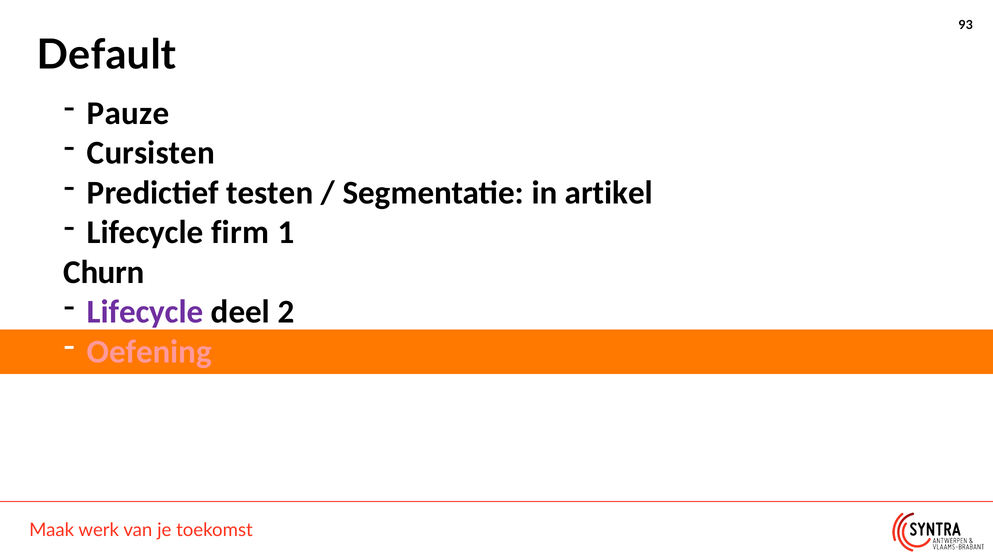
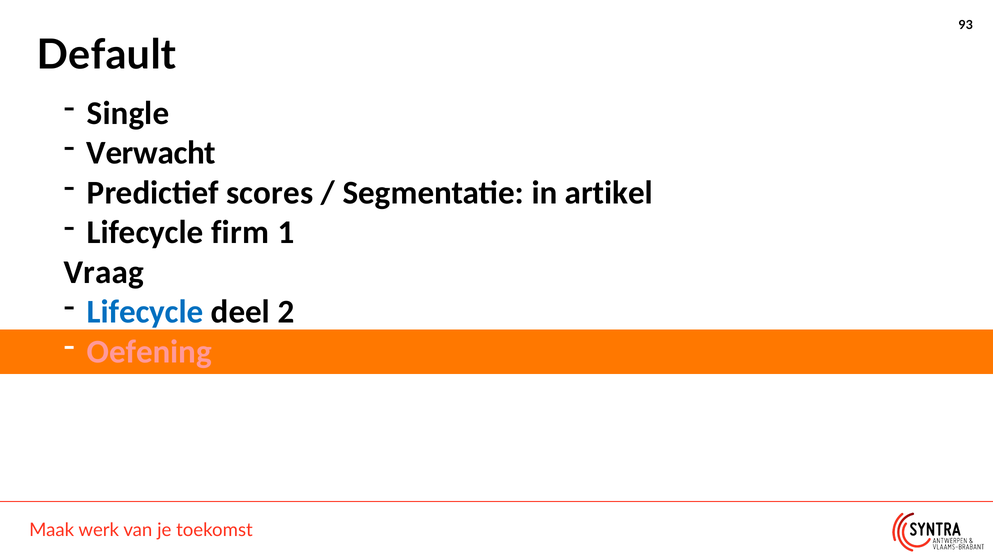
Pauze: Pauze -> Single
Cursisten: Cursisten -> Verwacht
testen: testen -> scores
Churn: Churn -> Vraag
Lifecycle at (145, 312) colour: purple -> blue
